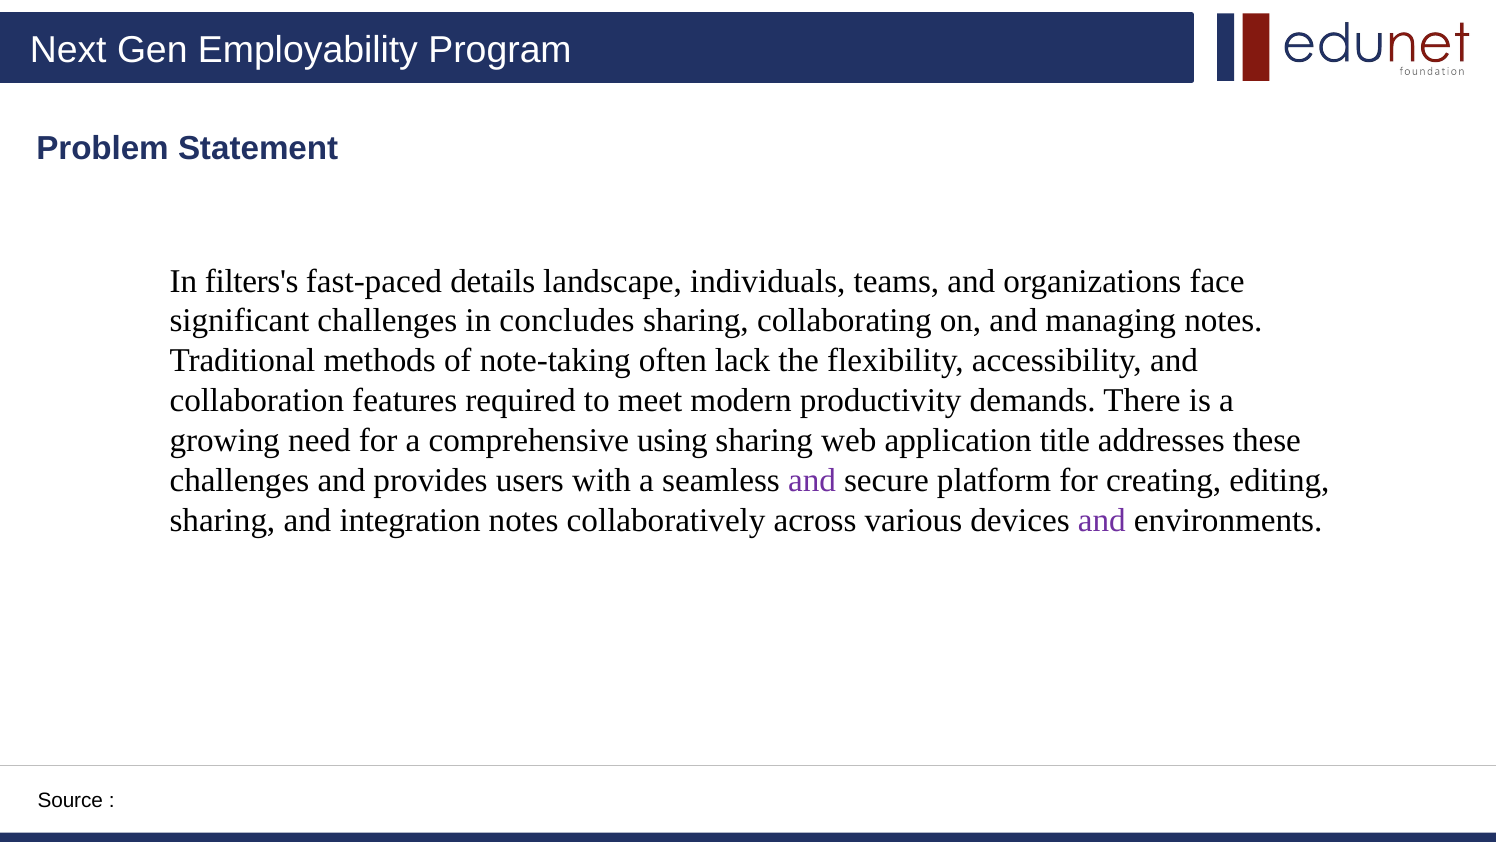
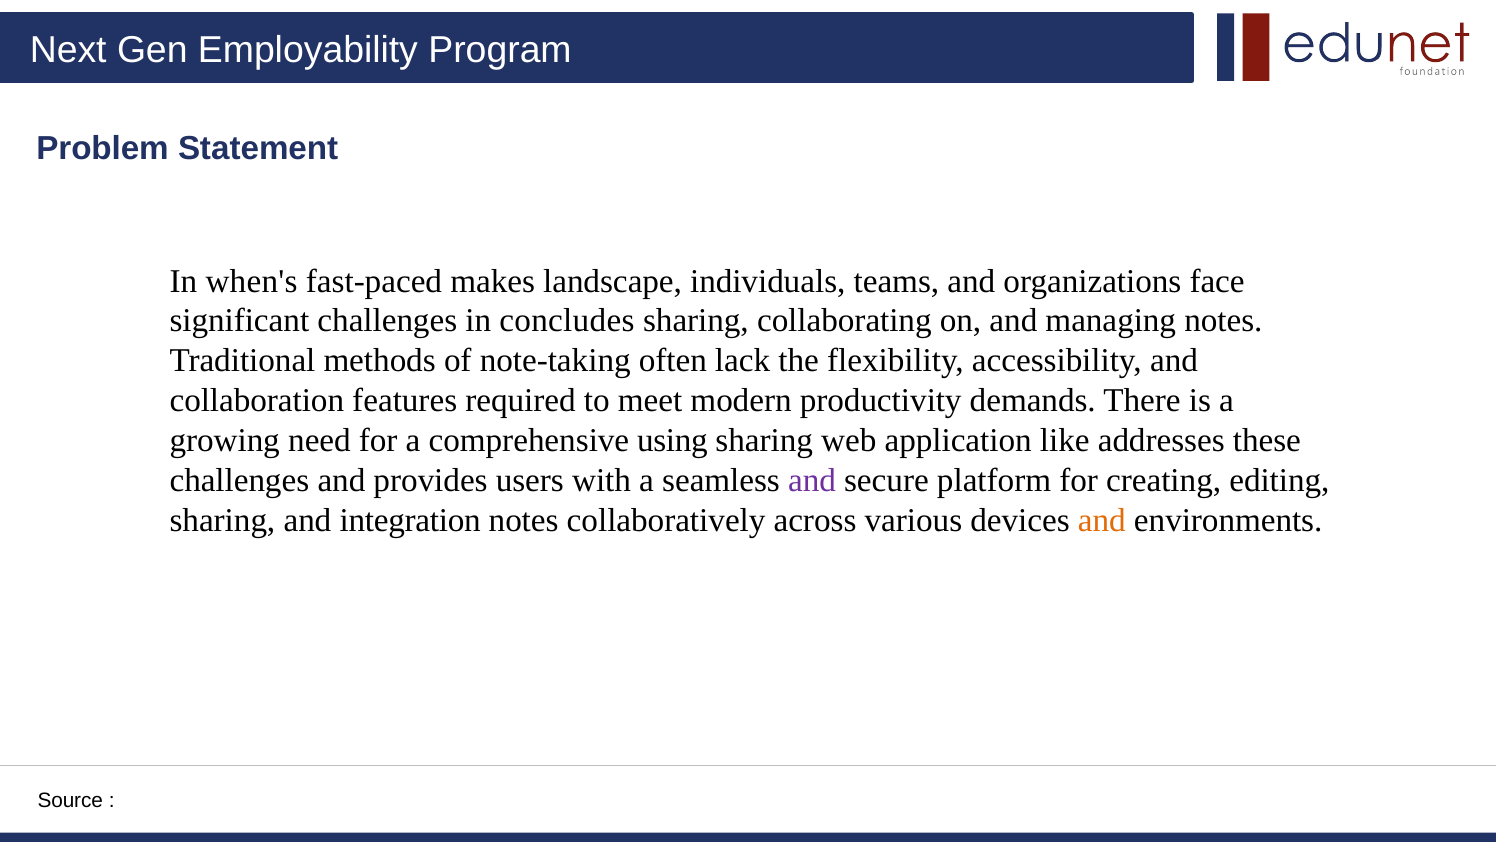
filters's: filters's -> when's
details: details -> makes
title: title -> like
and at (1102, 520) colour: purple -> orange
